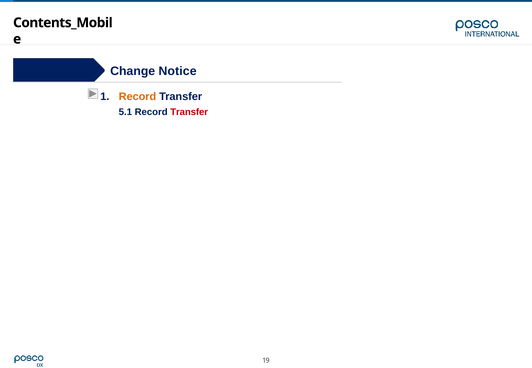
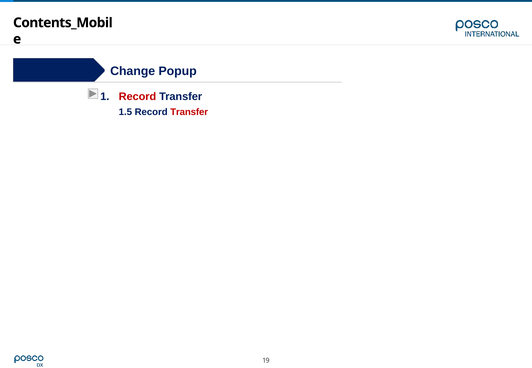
Notice: Notice -> Popup
Record at (137, 97) colour: orange -> red
5.1: 5.1 -> 1.5
